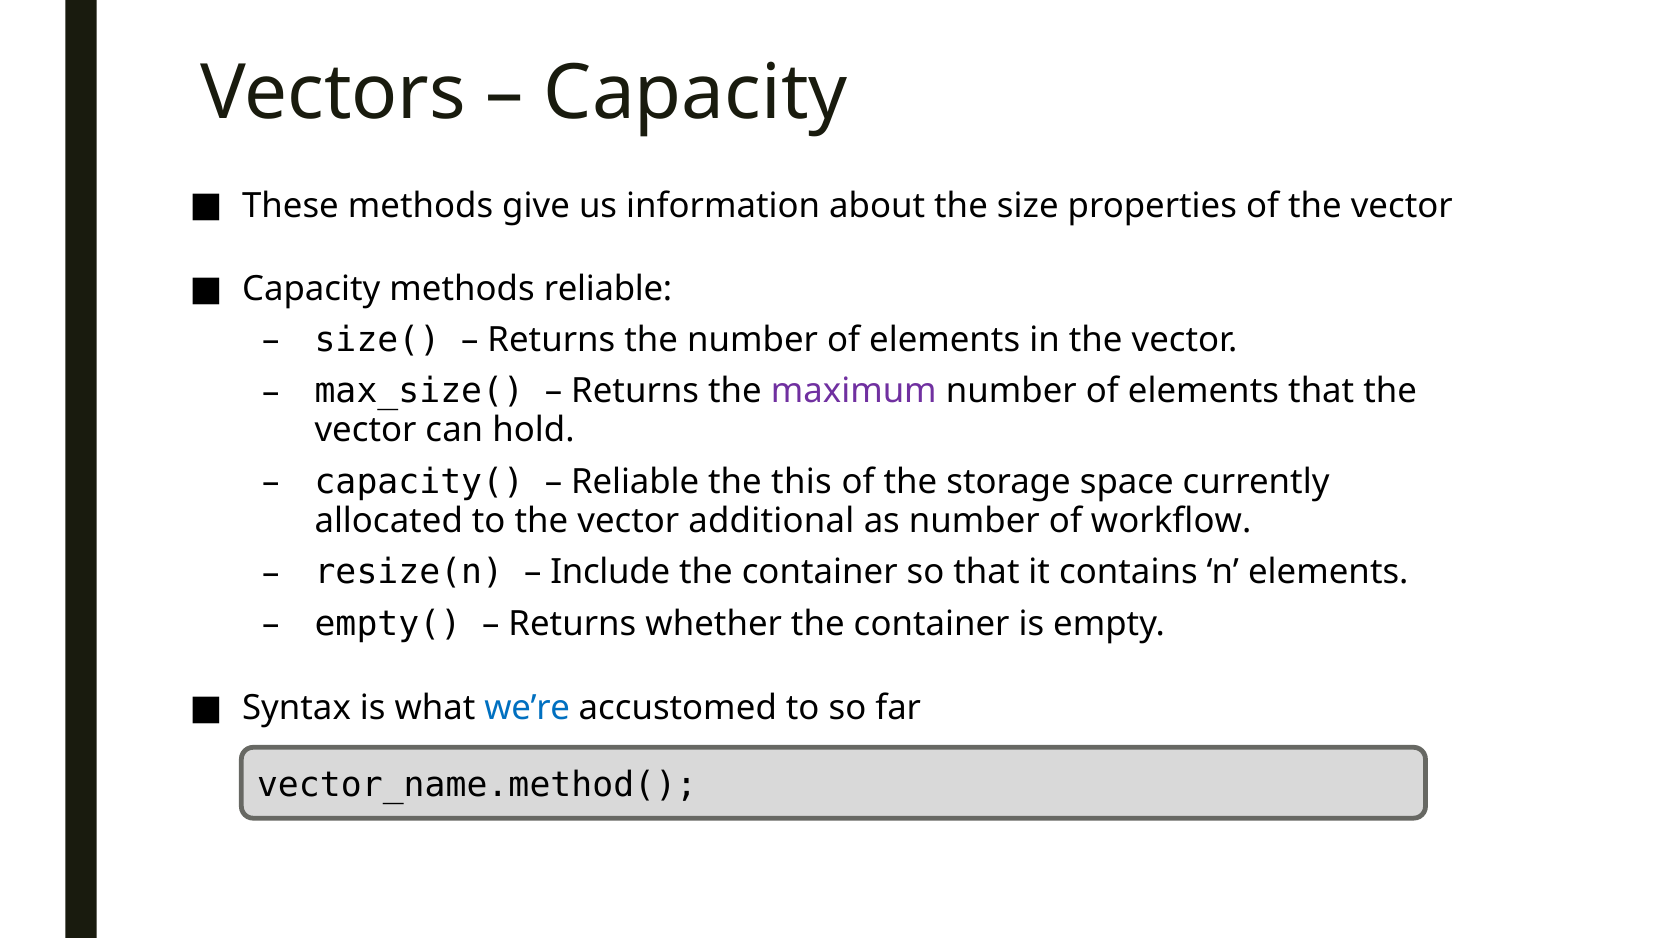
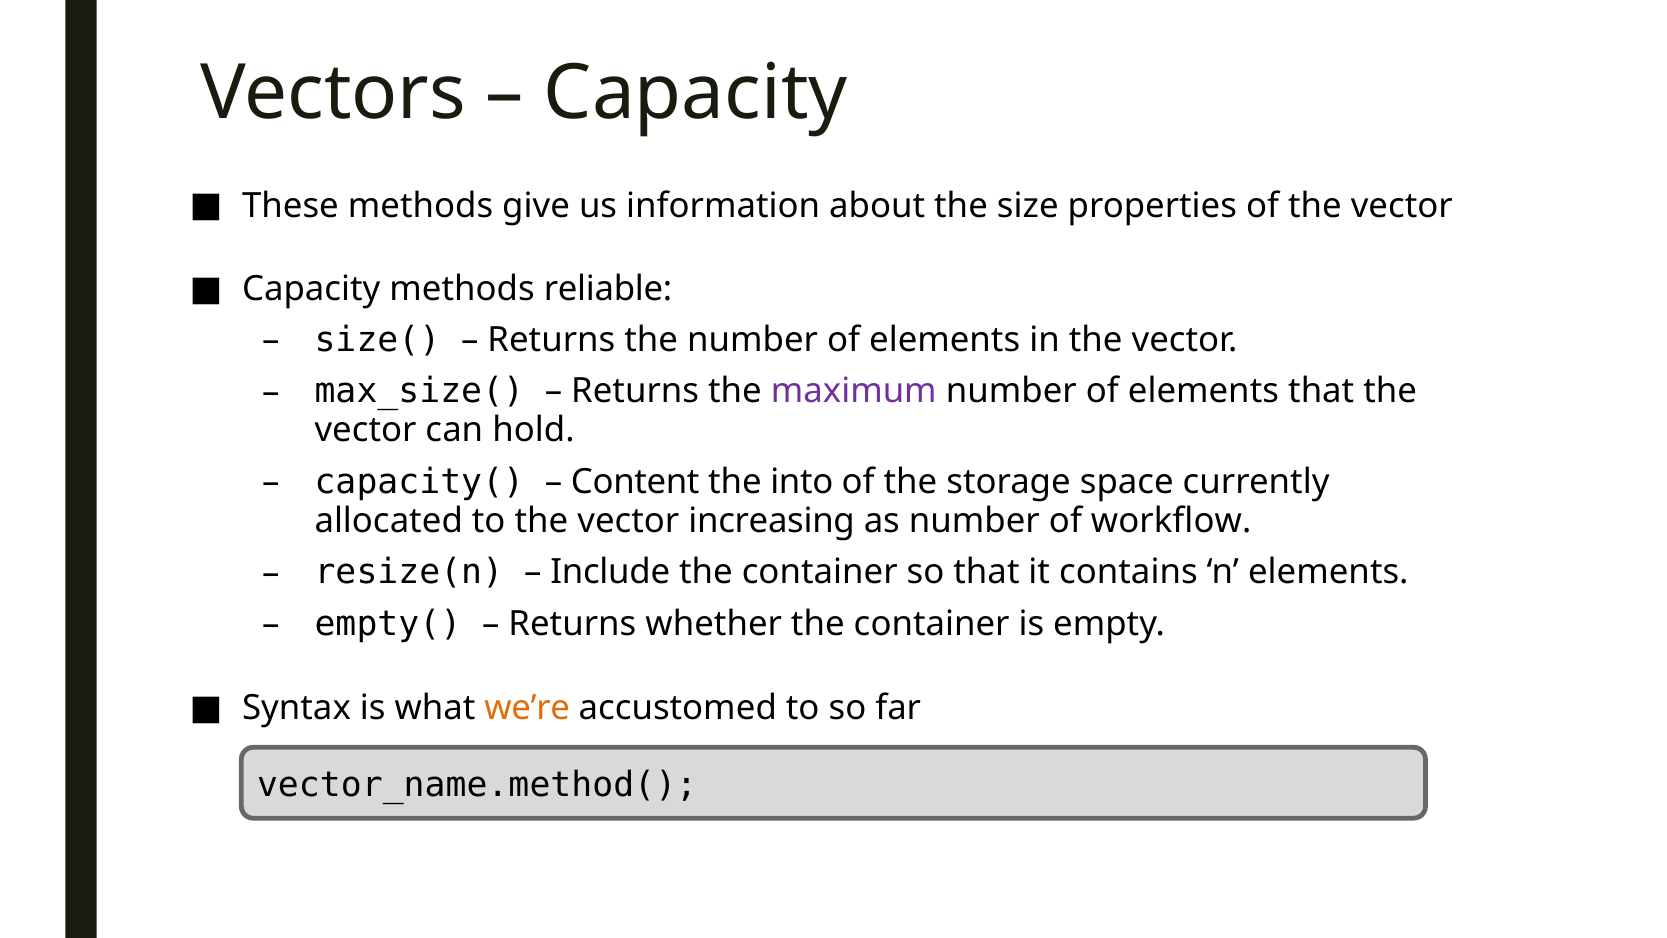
Reliable at (635, 482): Reliable -> Content
this: this -> into
additional: additional -> increasing
we’re colour: blue -> orange
